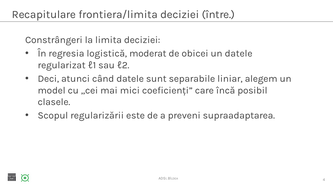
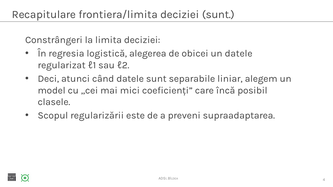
deciziei între: între -> sunt
moderat: moderat -> alegerea
